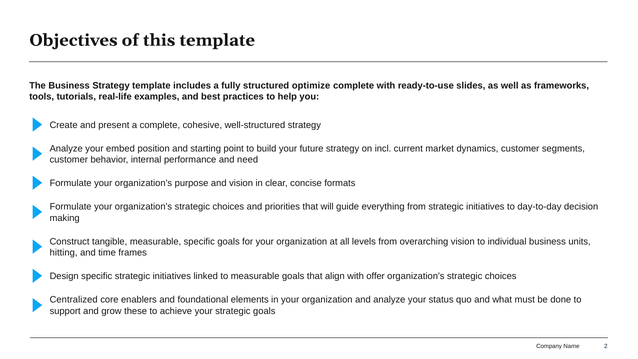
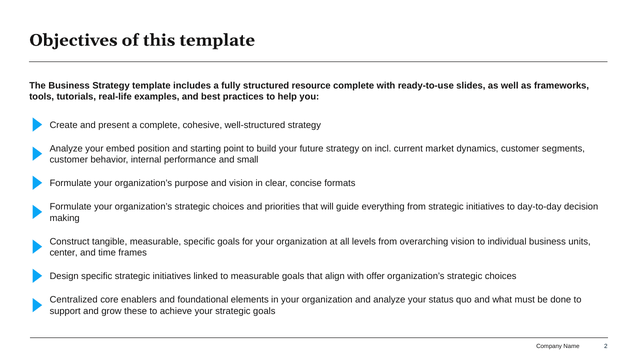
optimize: optimize -> resource
need: need -> small
hitting: hitting -> center
